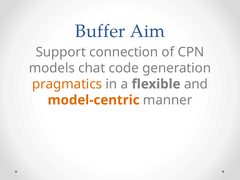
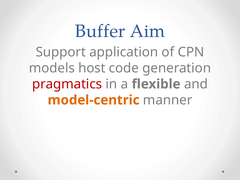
connection: connection -> application
chat: chat -> host
pragmatics colour: orange -> red
